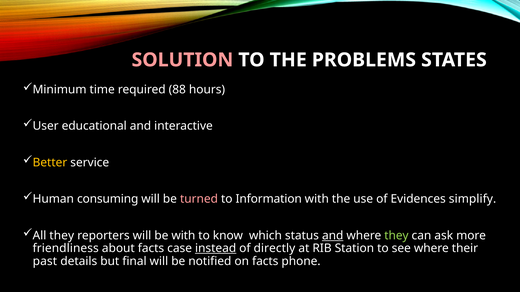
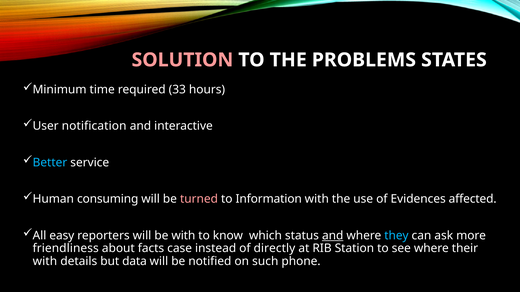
88: 88 -> 33
educational: educational -> notification
Better colour: yellow -> light blue
simplify: simplify -> affected
All they: they -> easy
they at (396, 236) colour: light green -> light blue
instead underline: present -> none
past at (45, 262): past -> with
final: final -> data
on facts: facts -> such
